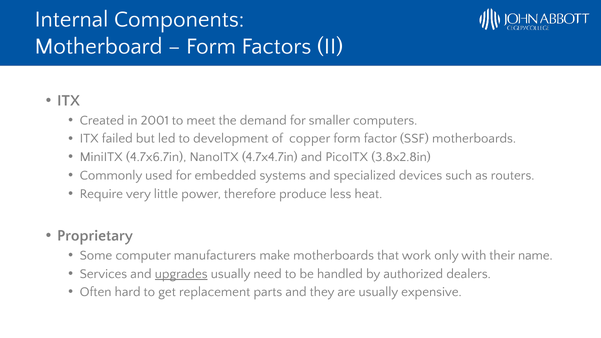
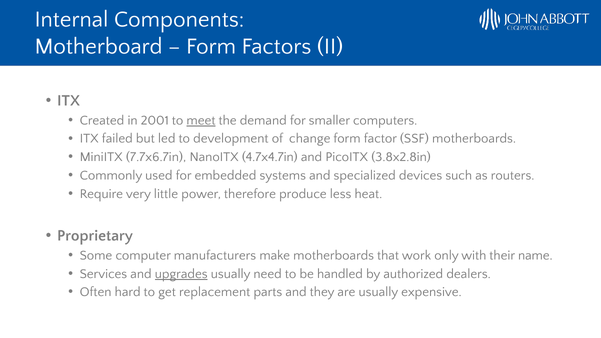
meet underline: none -> present
copper: copper -> change
4.7x6.7in: 4.7x6.7in -> 7.7x6.7in
